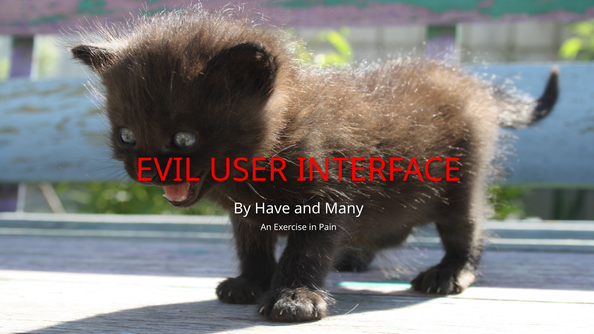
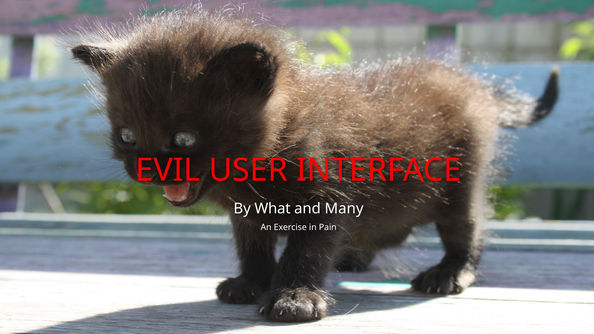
Have: Have -> What
